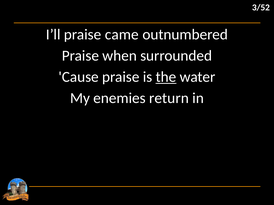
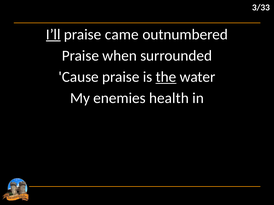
3/52: 3/52 -> 3/33
I’ll underline: none -> present
return: return -> health
